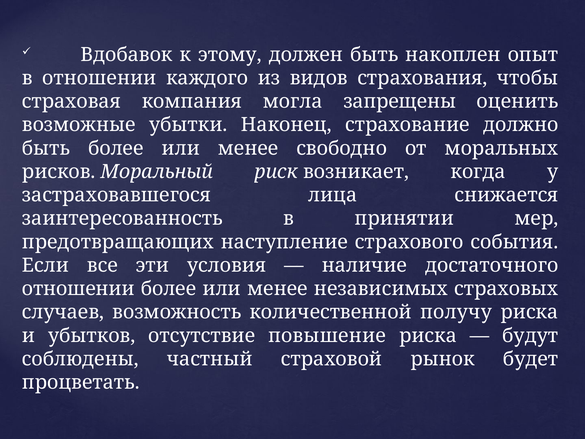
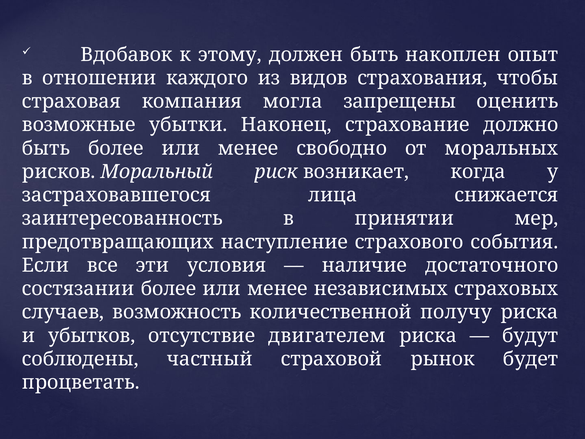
отношении at (78, 289): отношении -> состязании
повышение: повышение -> двигателем
